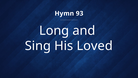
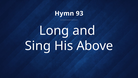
Loved: Loved -> Above
